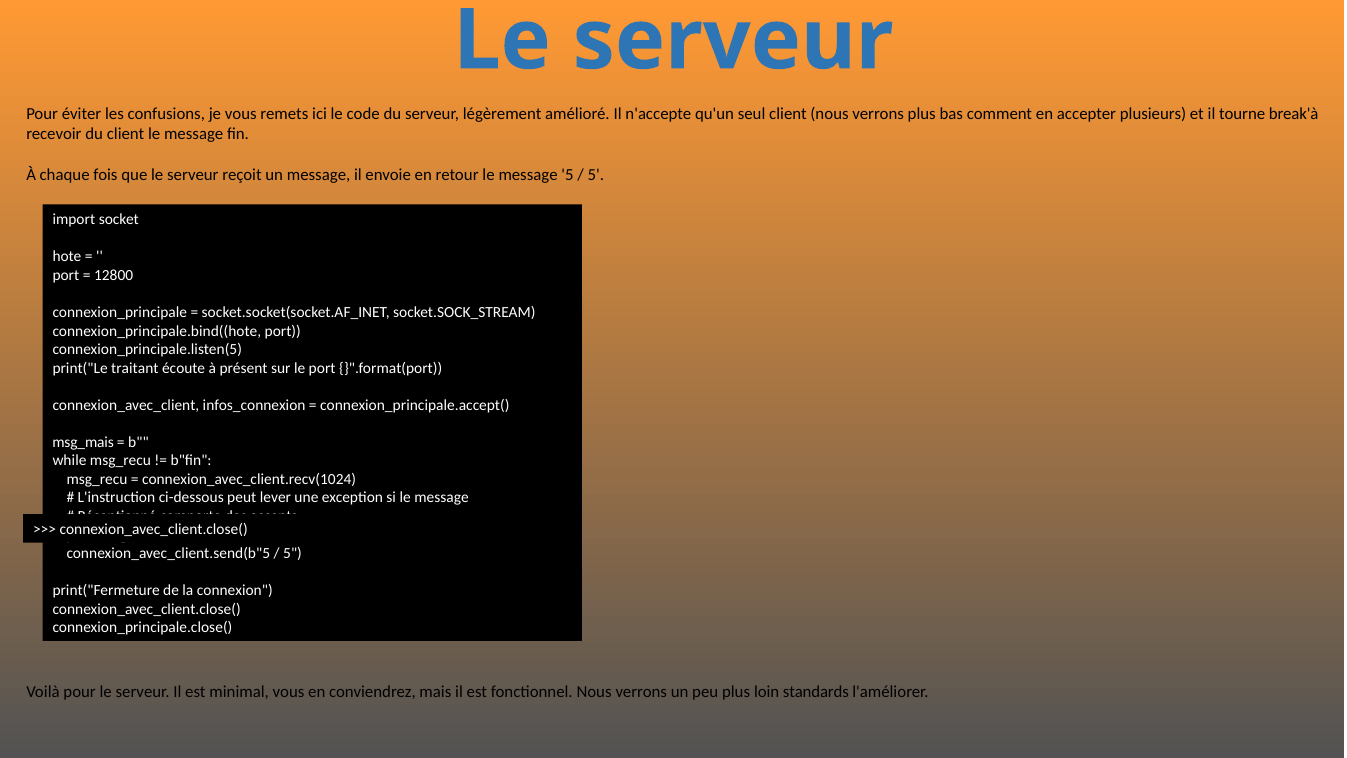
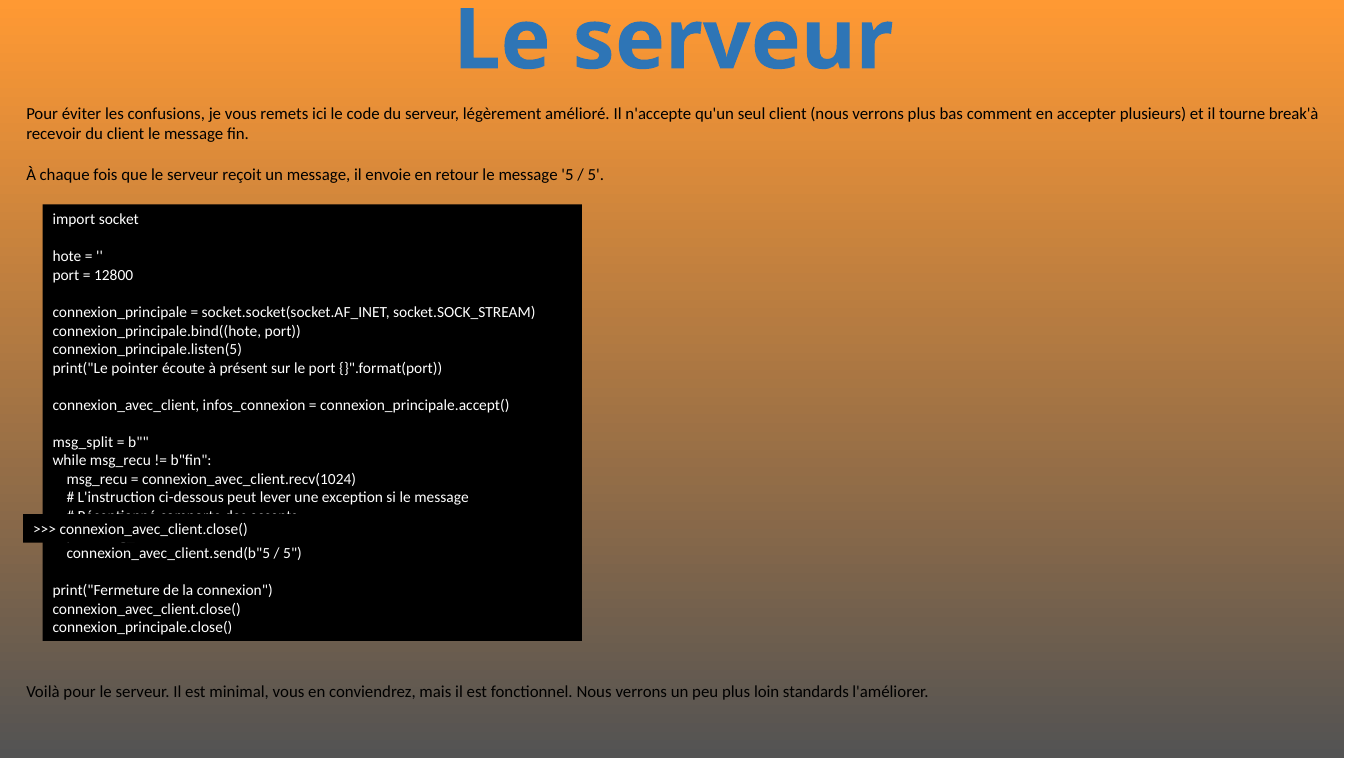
traitant: traitant -> pointer
msg_mais: msg_mais -> msg_split
